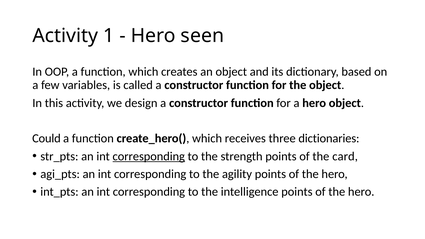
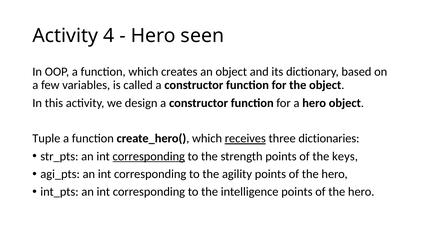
1: 1 -> 4
Could: Could -> Tuple
receives underline: none -> present
card: card -> keys
